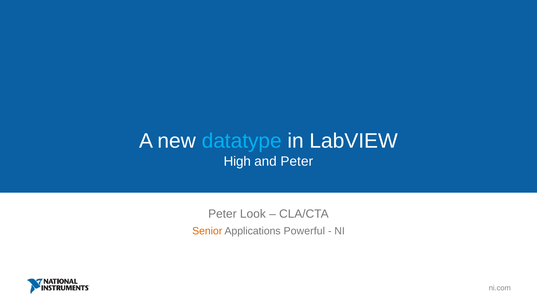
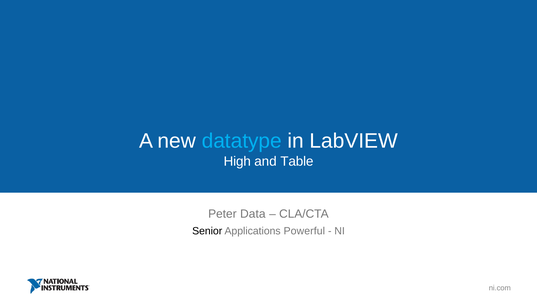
and Peter: Peter -> Table
Look: Look -> Data
Senior colour: orange -> black
